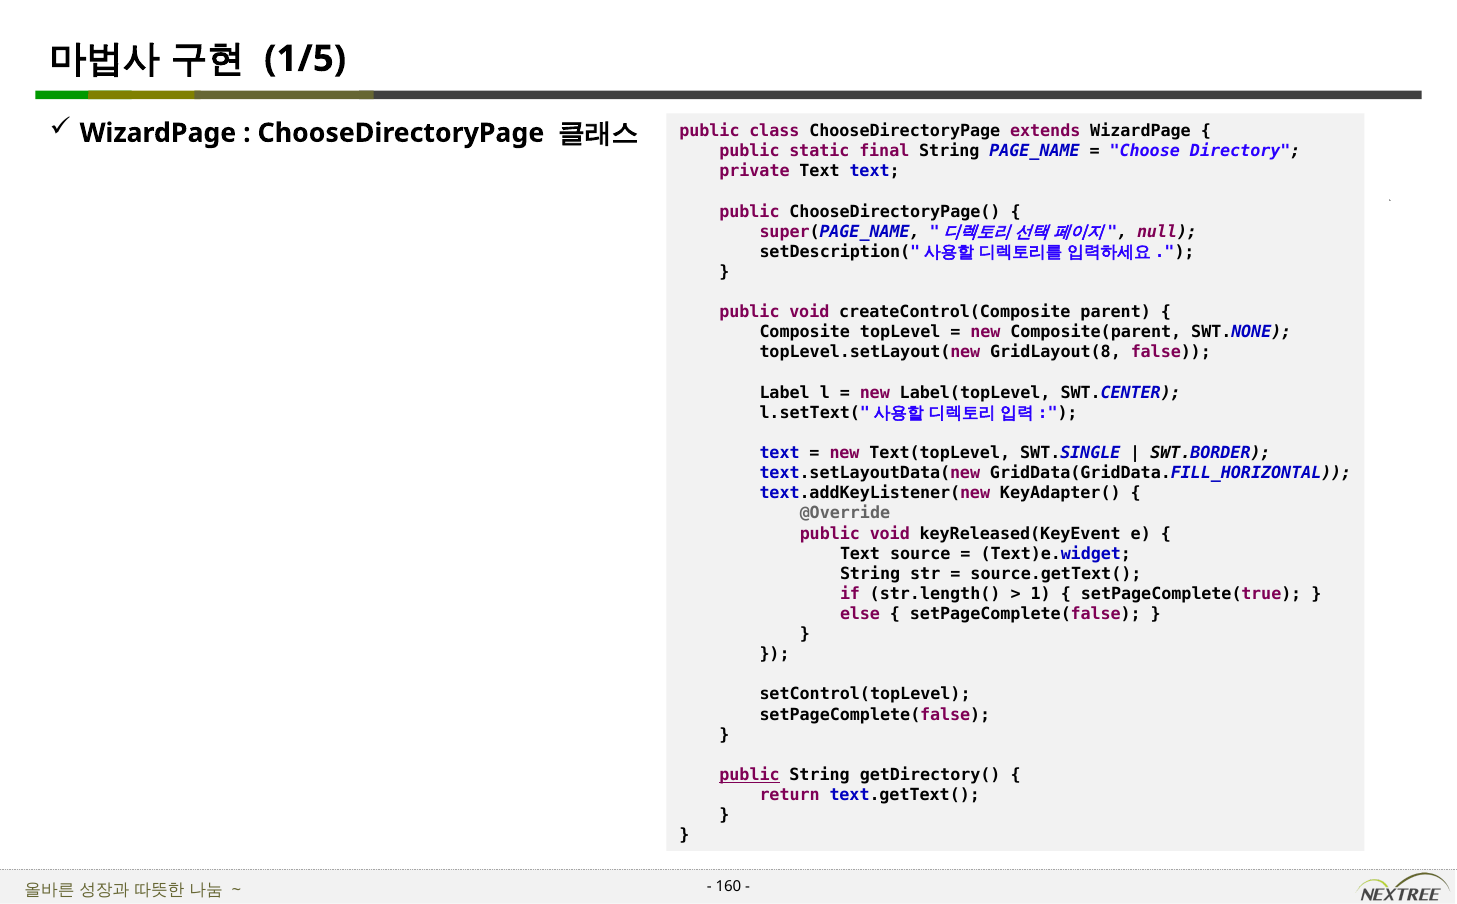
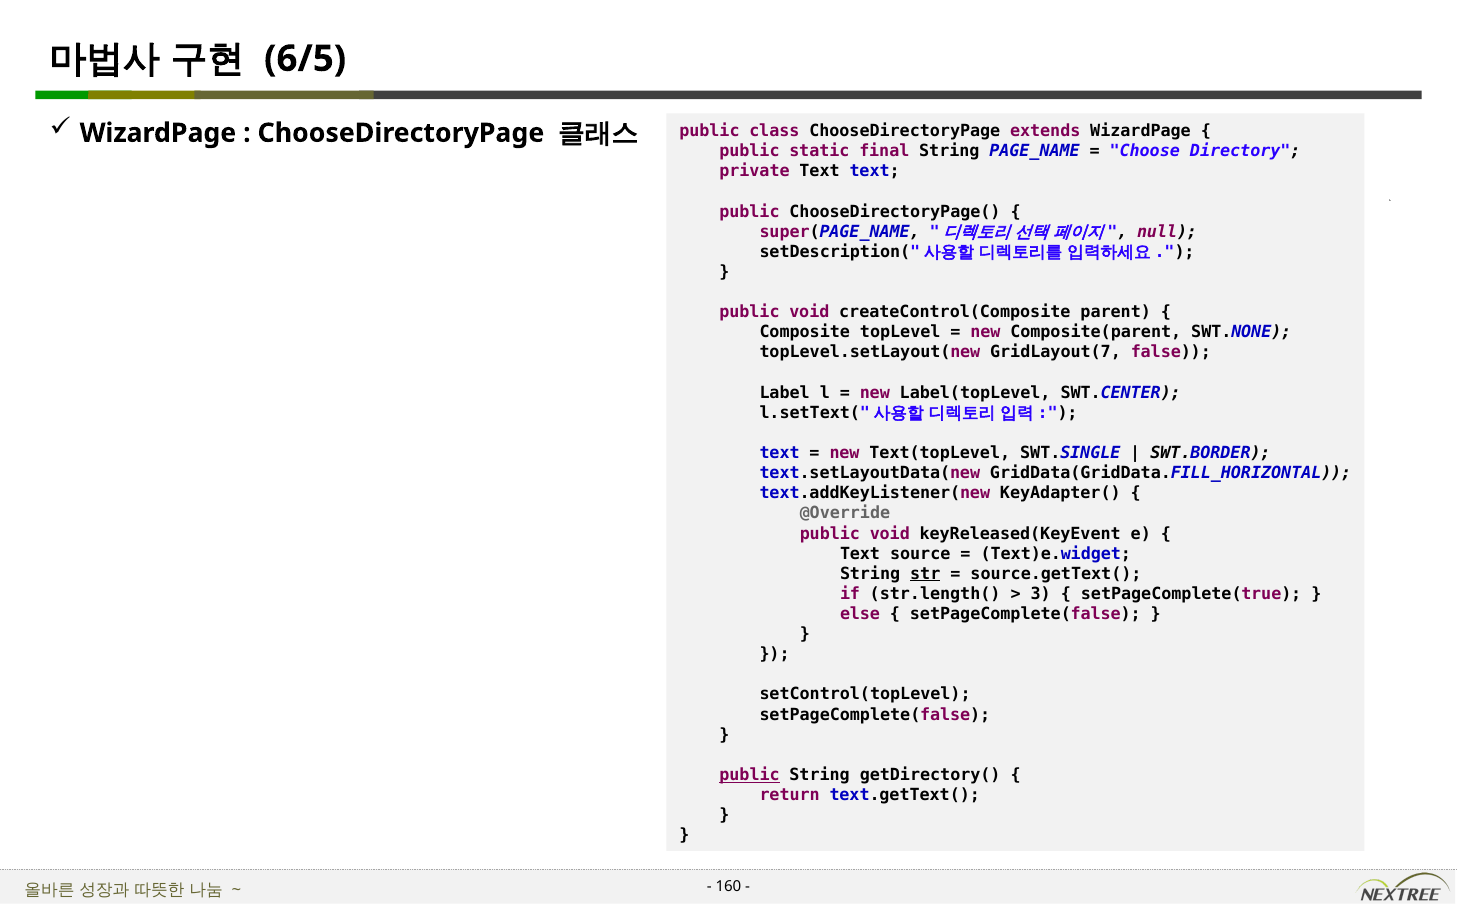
1/5: 1/5 -> 6/5
GridLayout(8: GridLayout(8 -> GridLayout(7
str underline: none -> present
1: 1 -> 3
